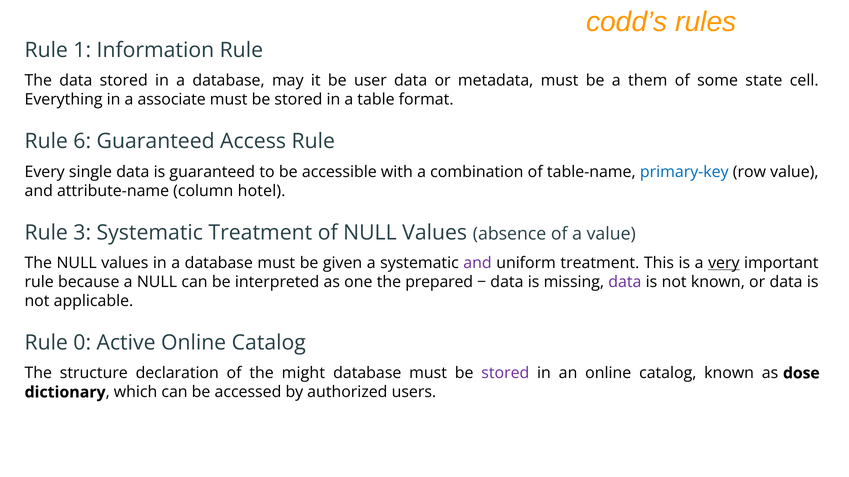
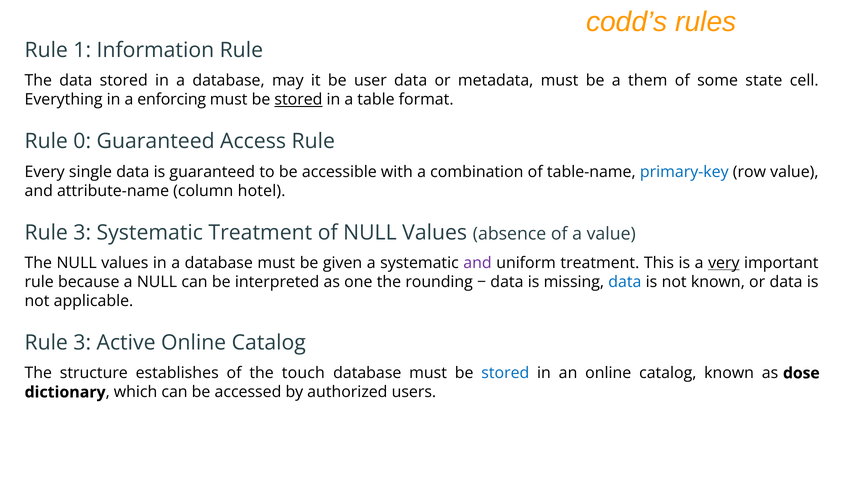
associate: associate -> enforcing
stored at (298, 100) underline: none -> present
6: 6 -> 0
prepared: prepared -> rounding
data at (625, 282) colour: purple -> blue
0 at (82, 343): 0 -> 3
declaration: declaration -> establishes
might: might -> touch
stored at (505, 374) colour: purple -> blue
